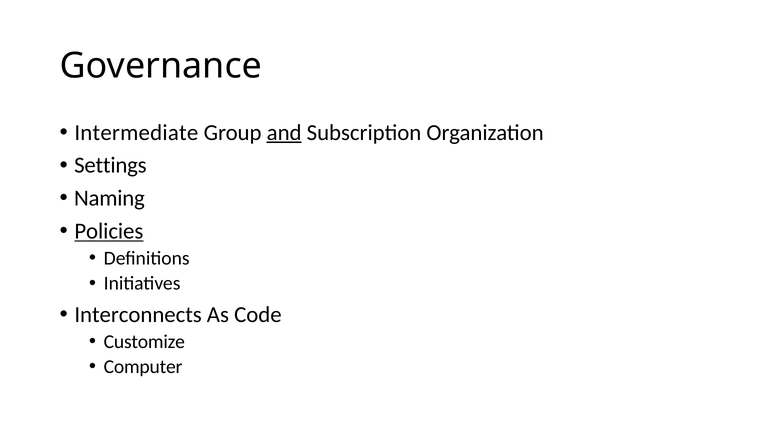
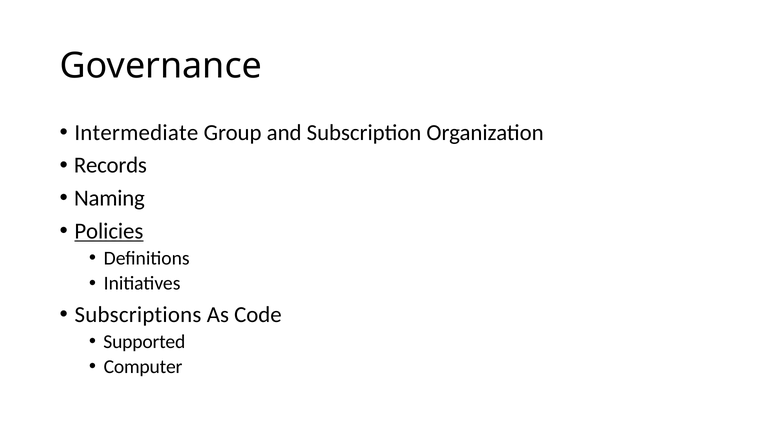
and underline: present -> none
Settings: Settings -> Records
Interconnects: Interconnects -> Subscriptions
Customize: Customize -> Supported
